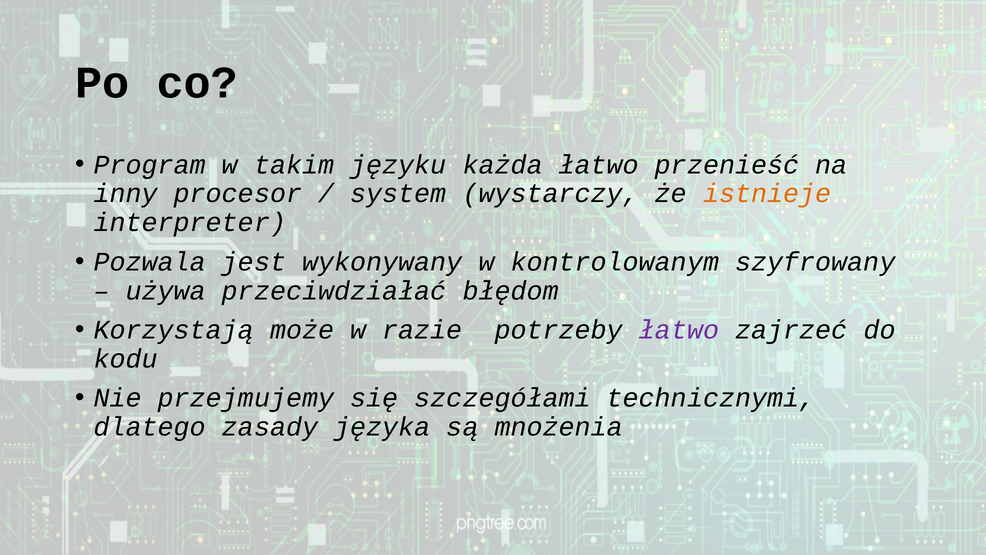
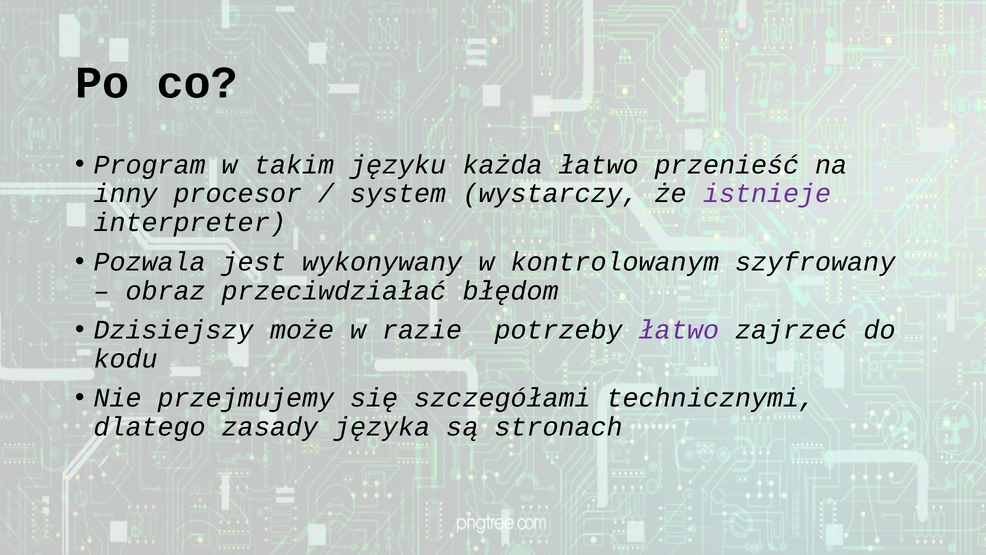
istnieje colour: orange -> purple
używa: używa -> obraz
Korzystają: Korzystają -> Dzisiejszy
mnożenia: mnożenia -> stronach
